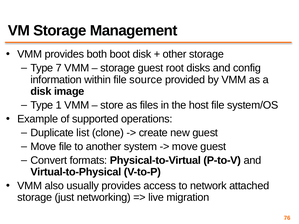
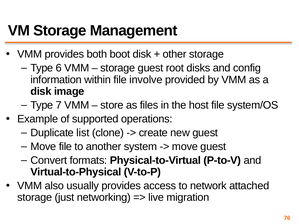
7: 7 -> 6
source: source -> involve
1: 1 -> 7
